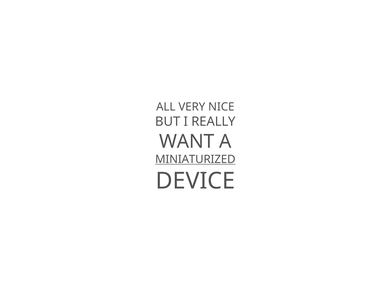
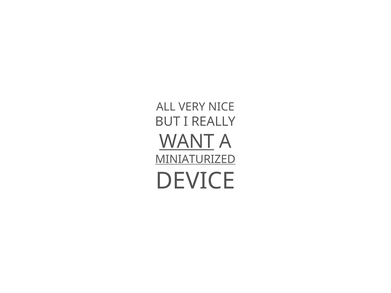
WANT underline: none -> present
